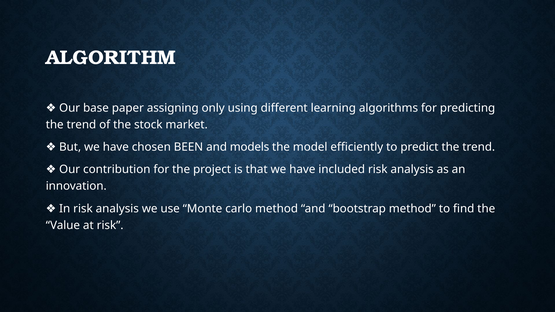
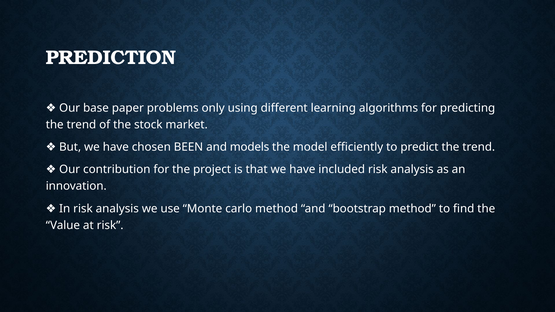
ALGORITHM: ALGORITHM -> PREDICTION
assigning: assigning -> problems
